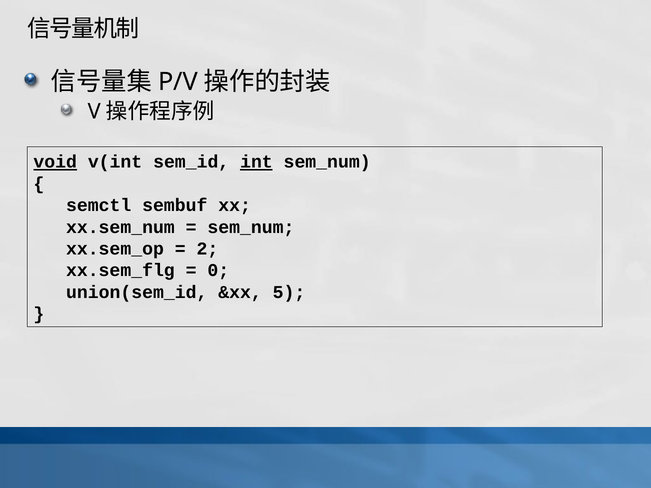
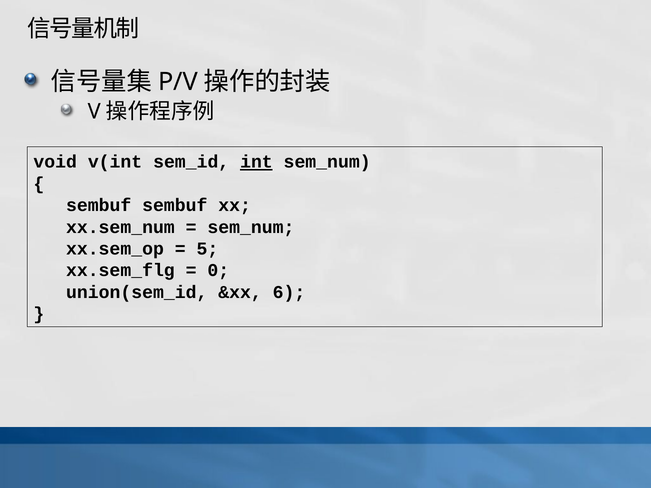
void underline: present -> none
semctl at (99, 205): semctl -> sembuf
2: 2 -> 5
5: 5 -> 6
